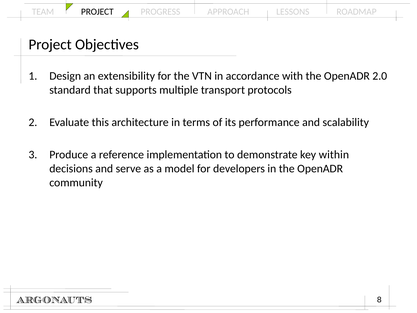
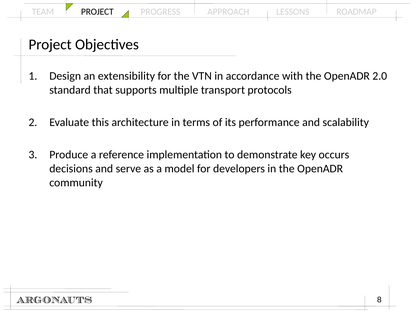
within: within -> occurs
